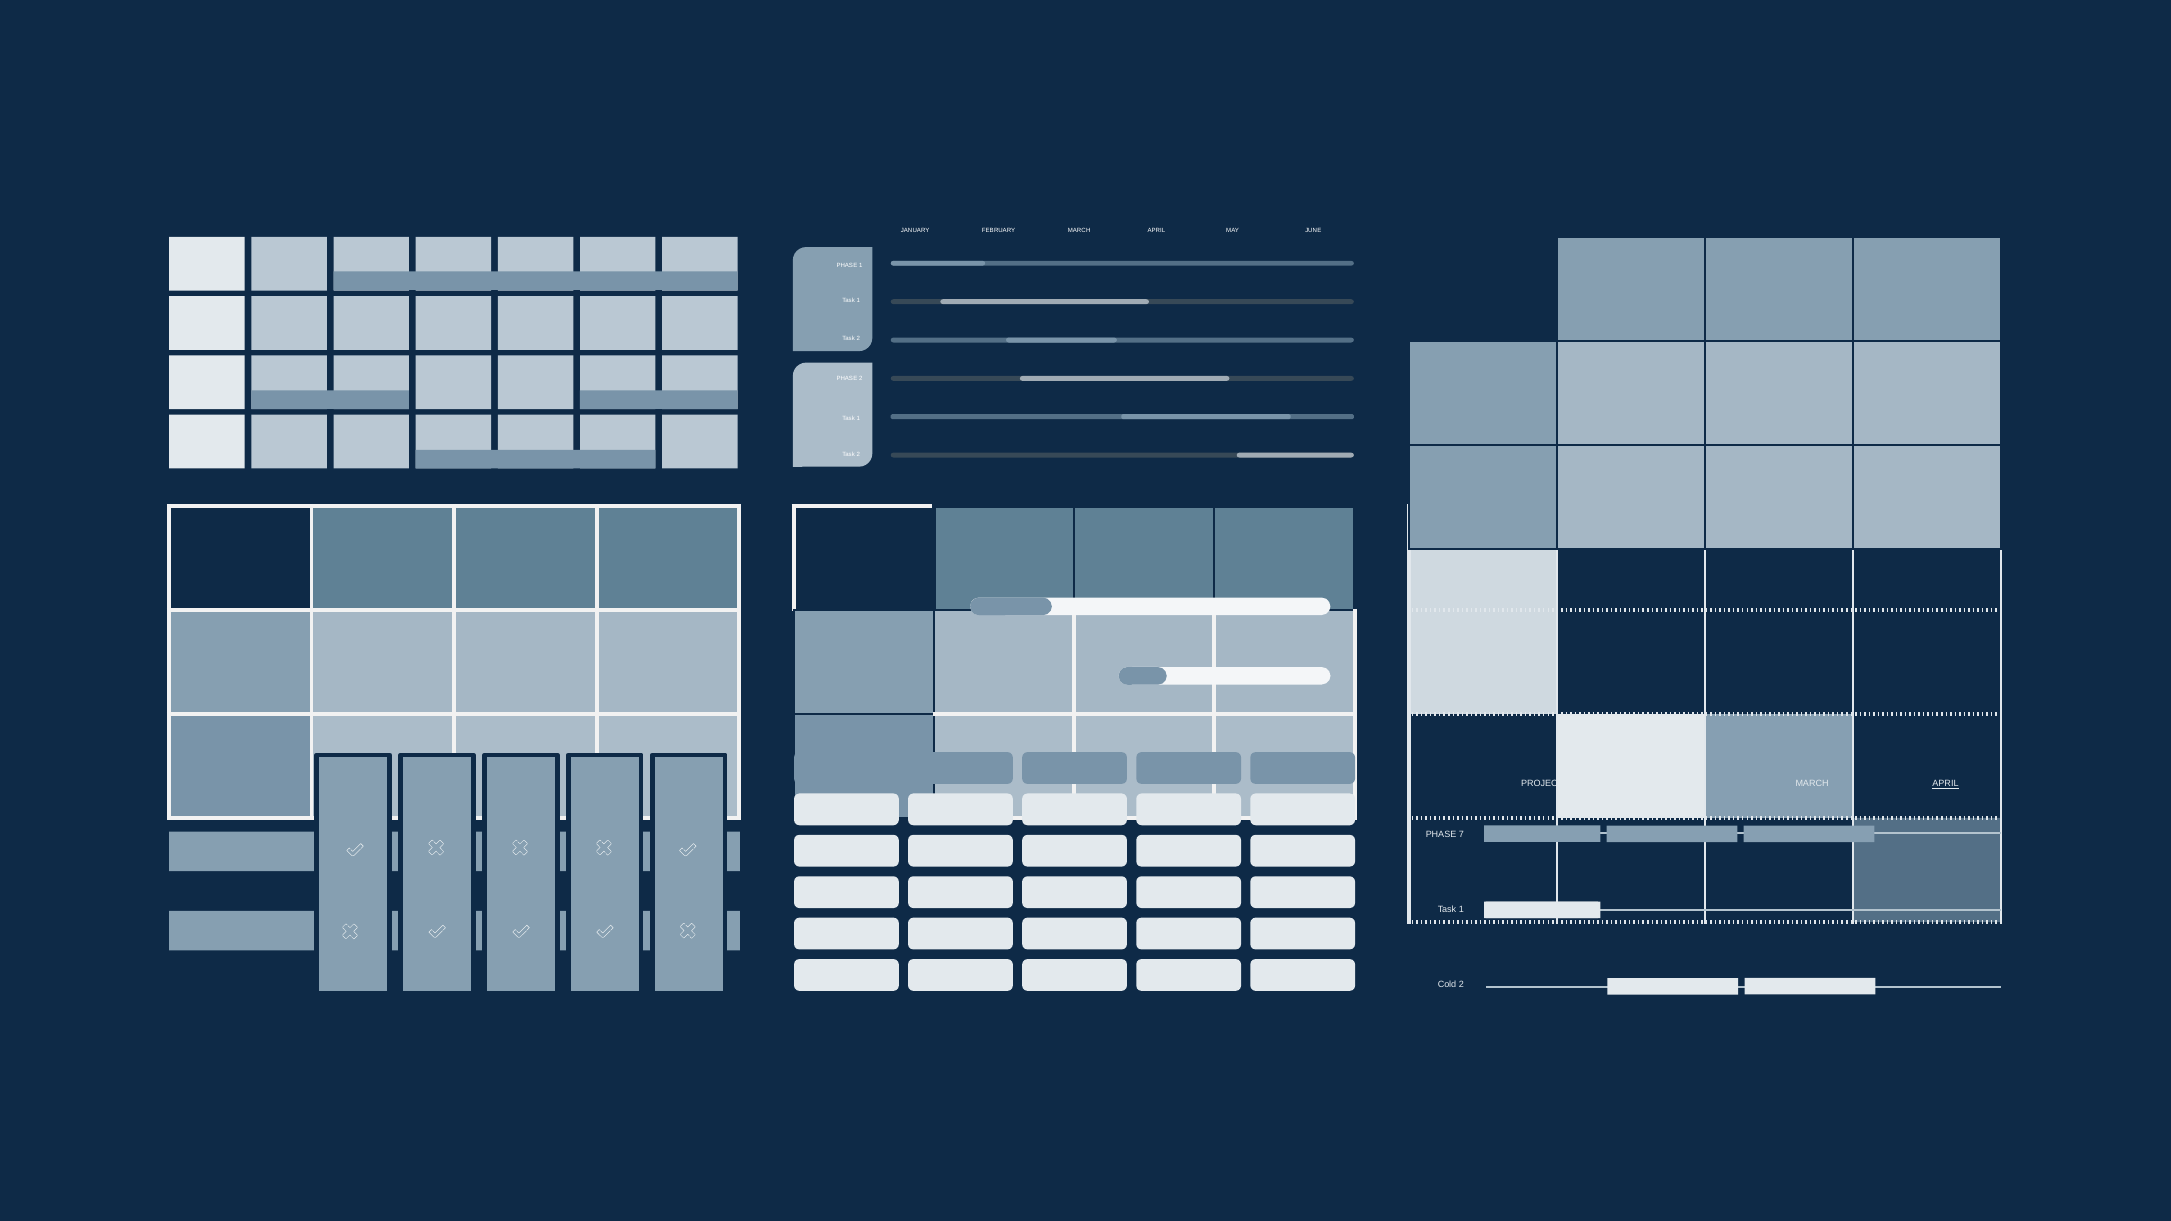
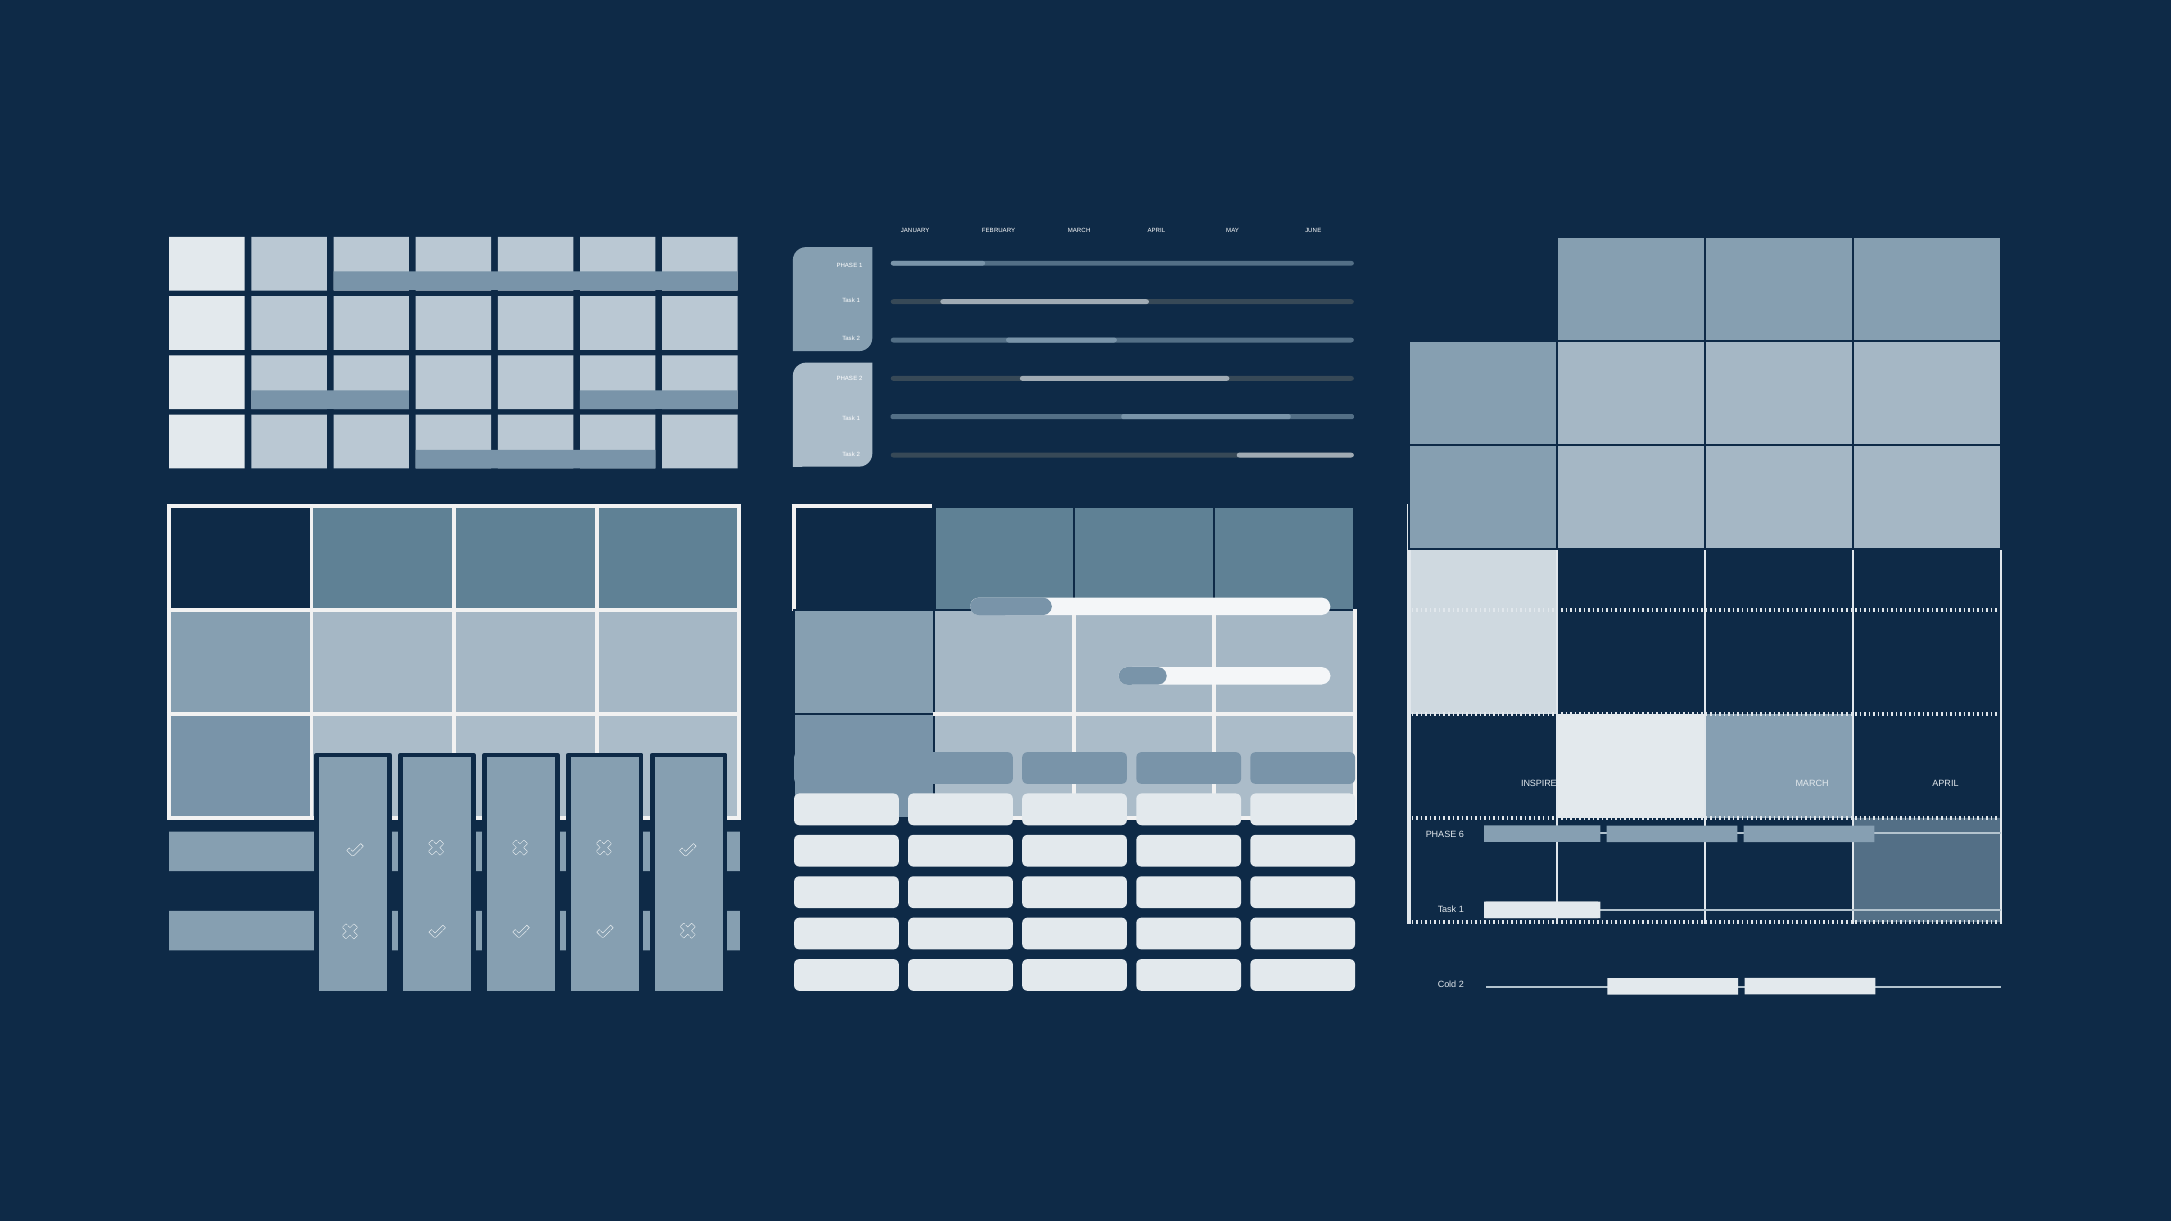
PROJECT: PROJECT -> INSPIRED
APRIL at (1945, 784) underline: present -> none
7: 7 -> 6
